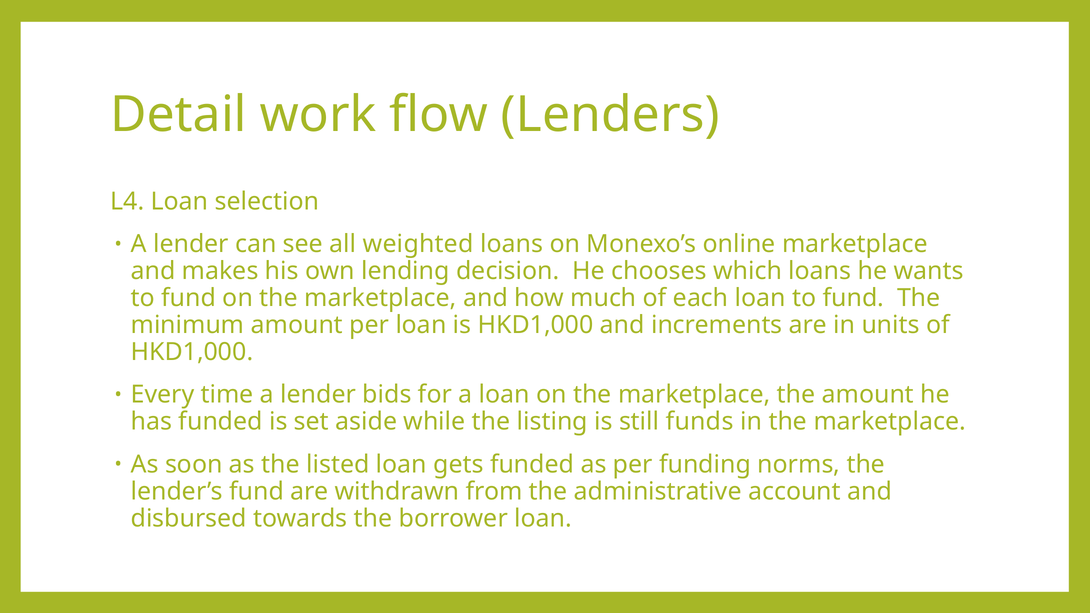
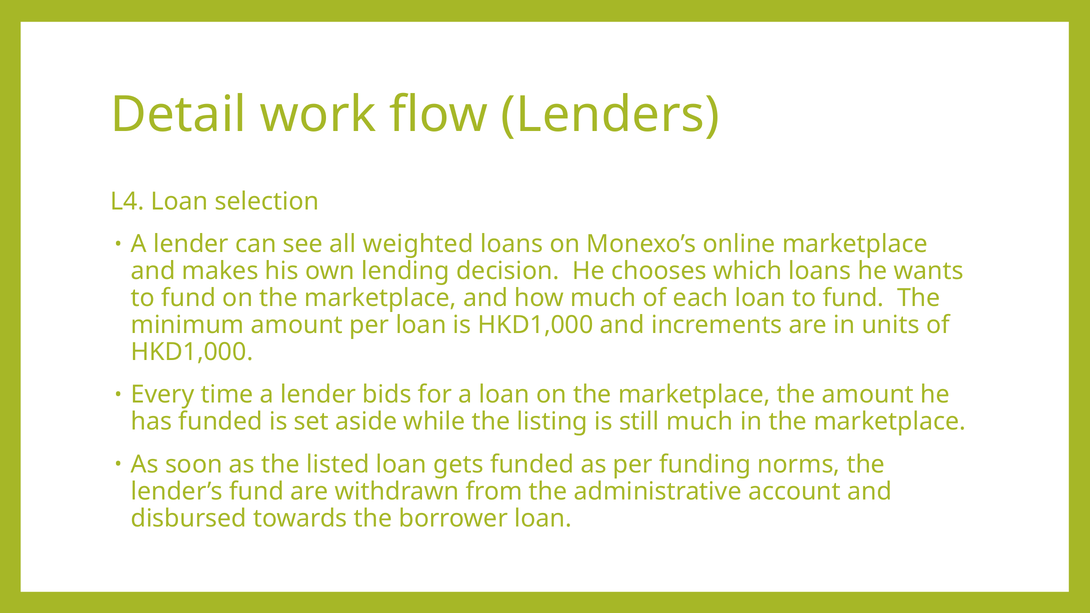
still funds: funds -> much
